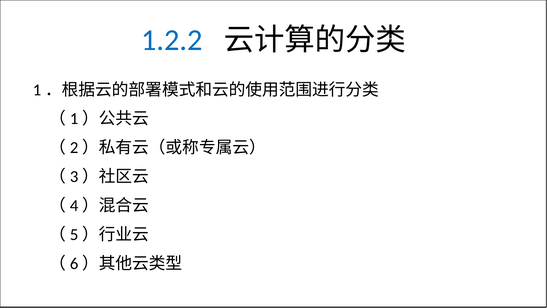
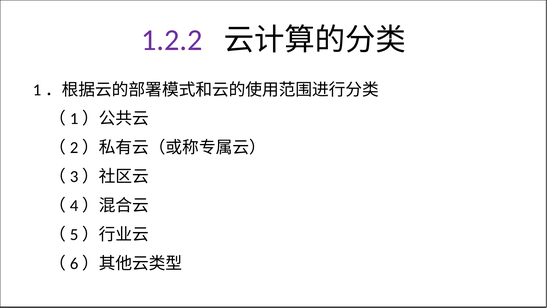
1.2.2 colour: blue -> purple
